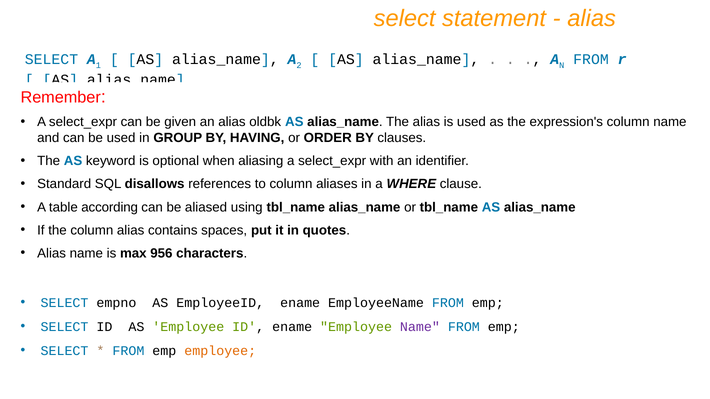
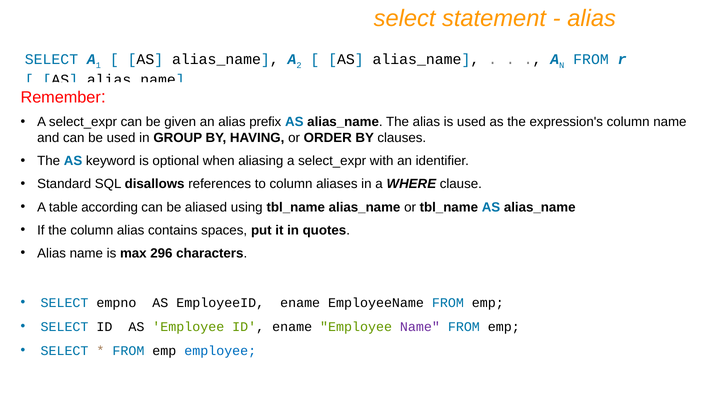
oldbk: oldbk -> prefix
956: 956 -> 296
employee at (220, 351) colour: orange -> blue
